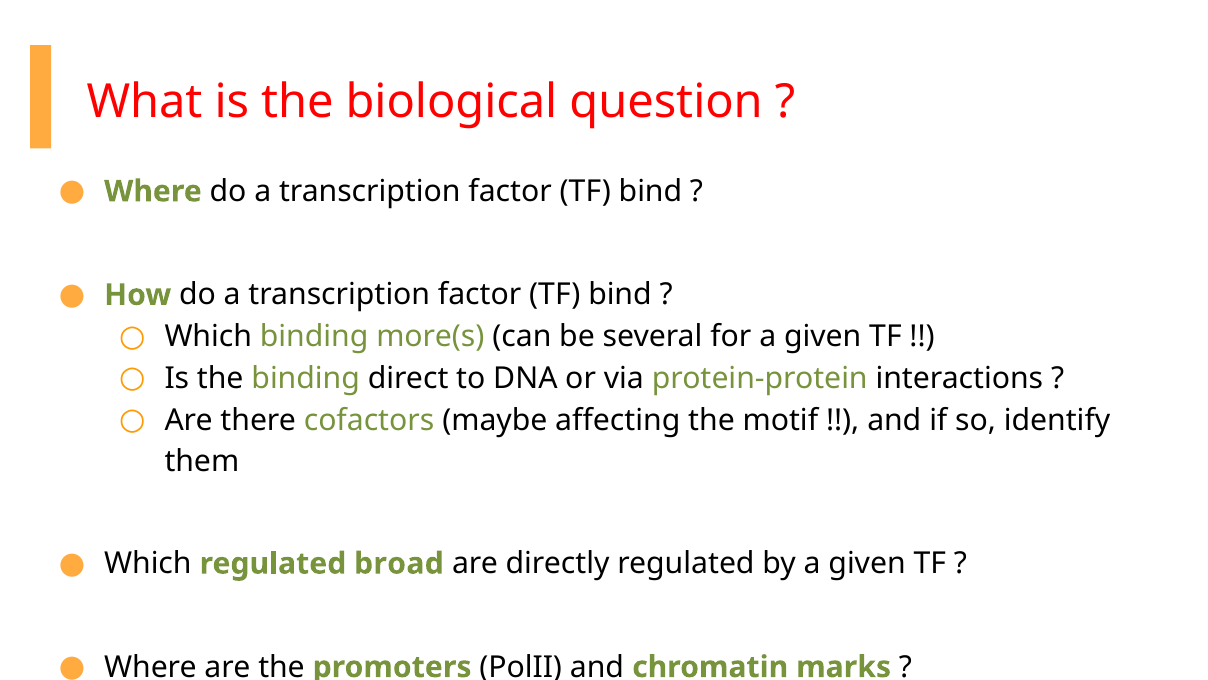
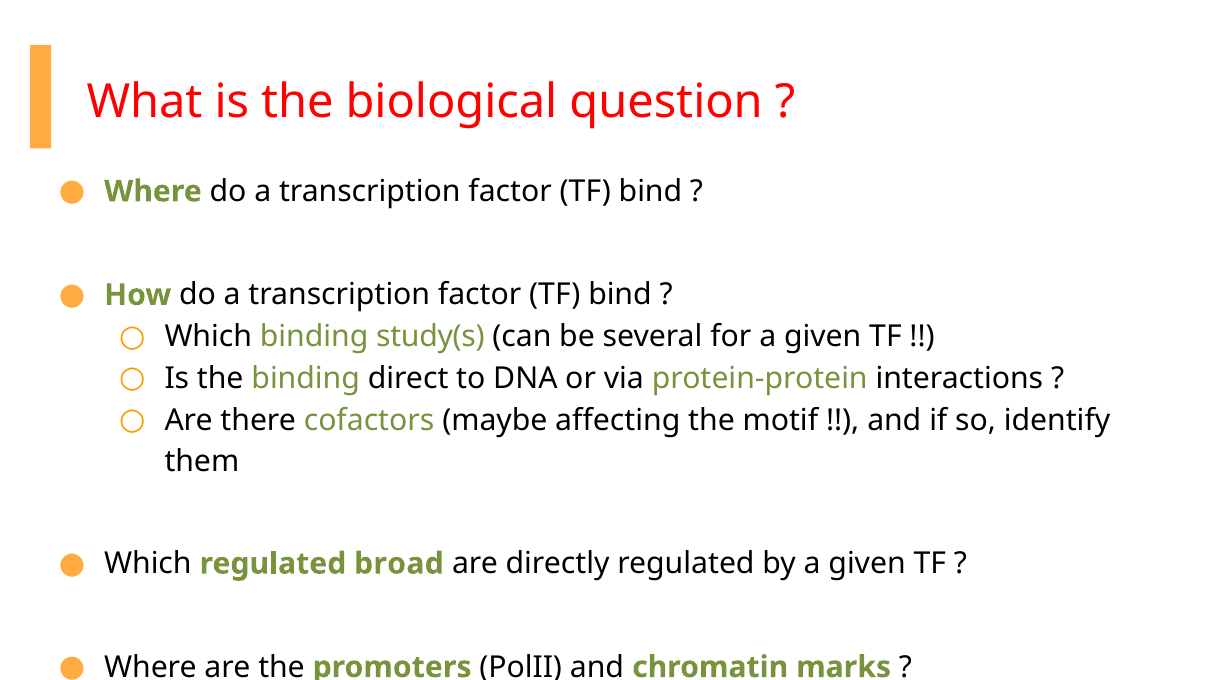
more(s: more(s -> study(s
